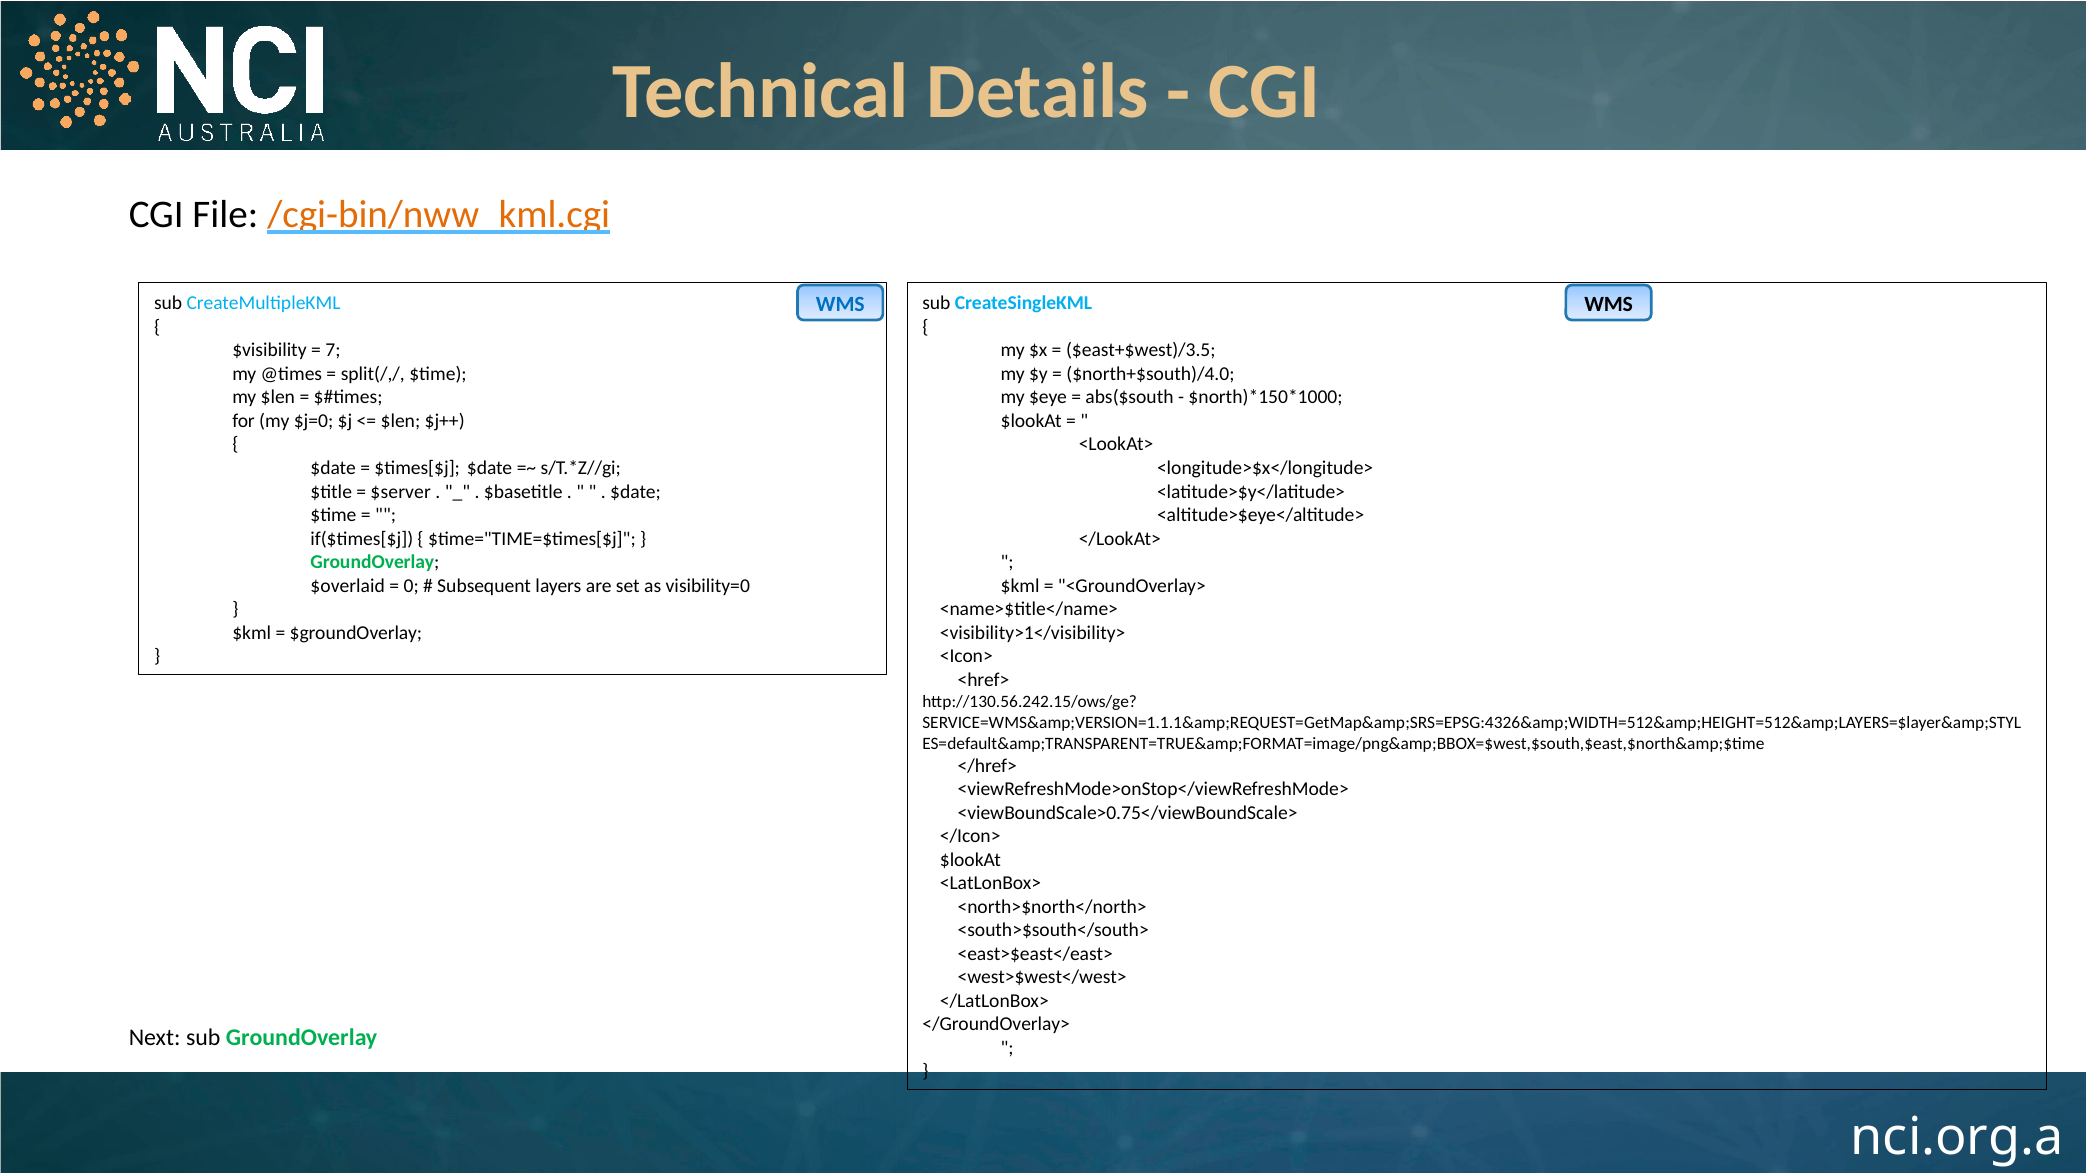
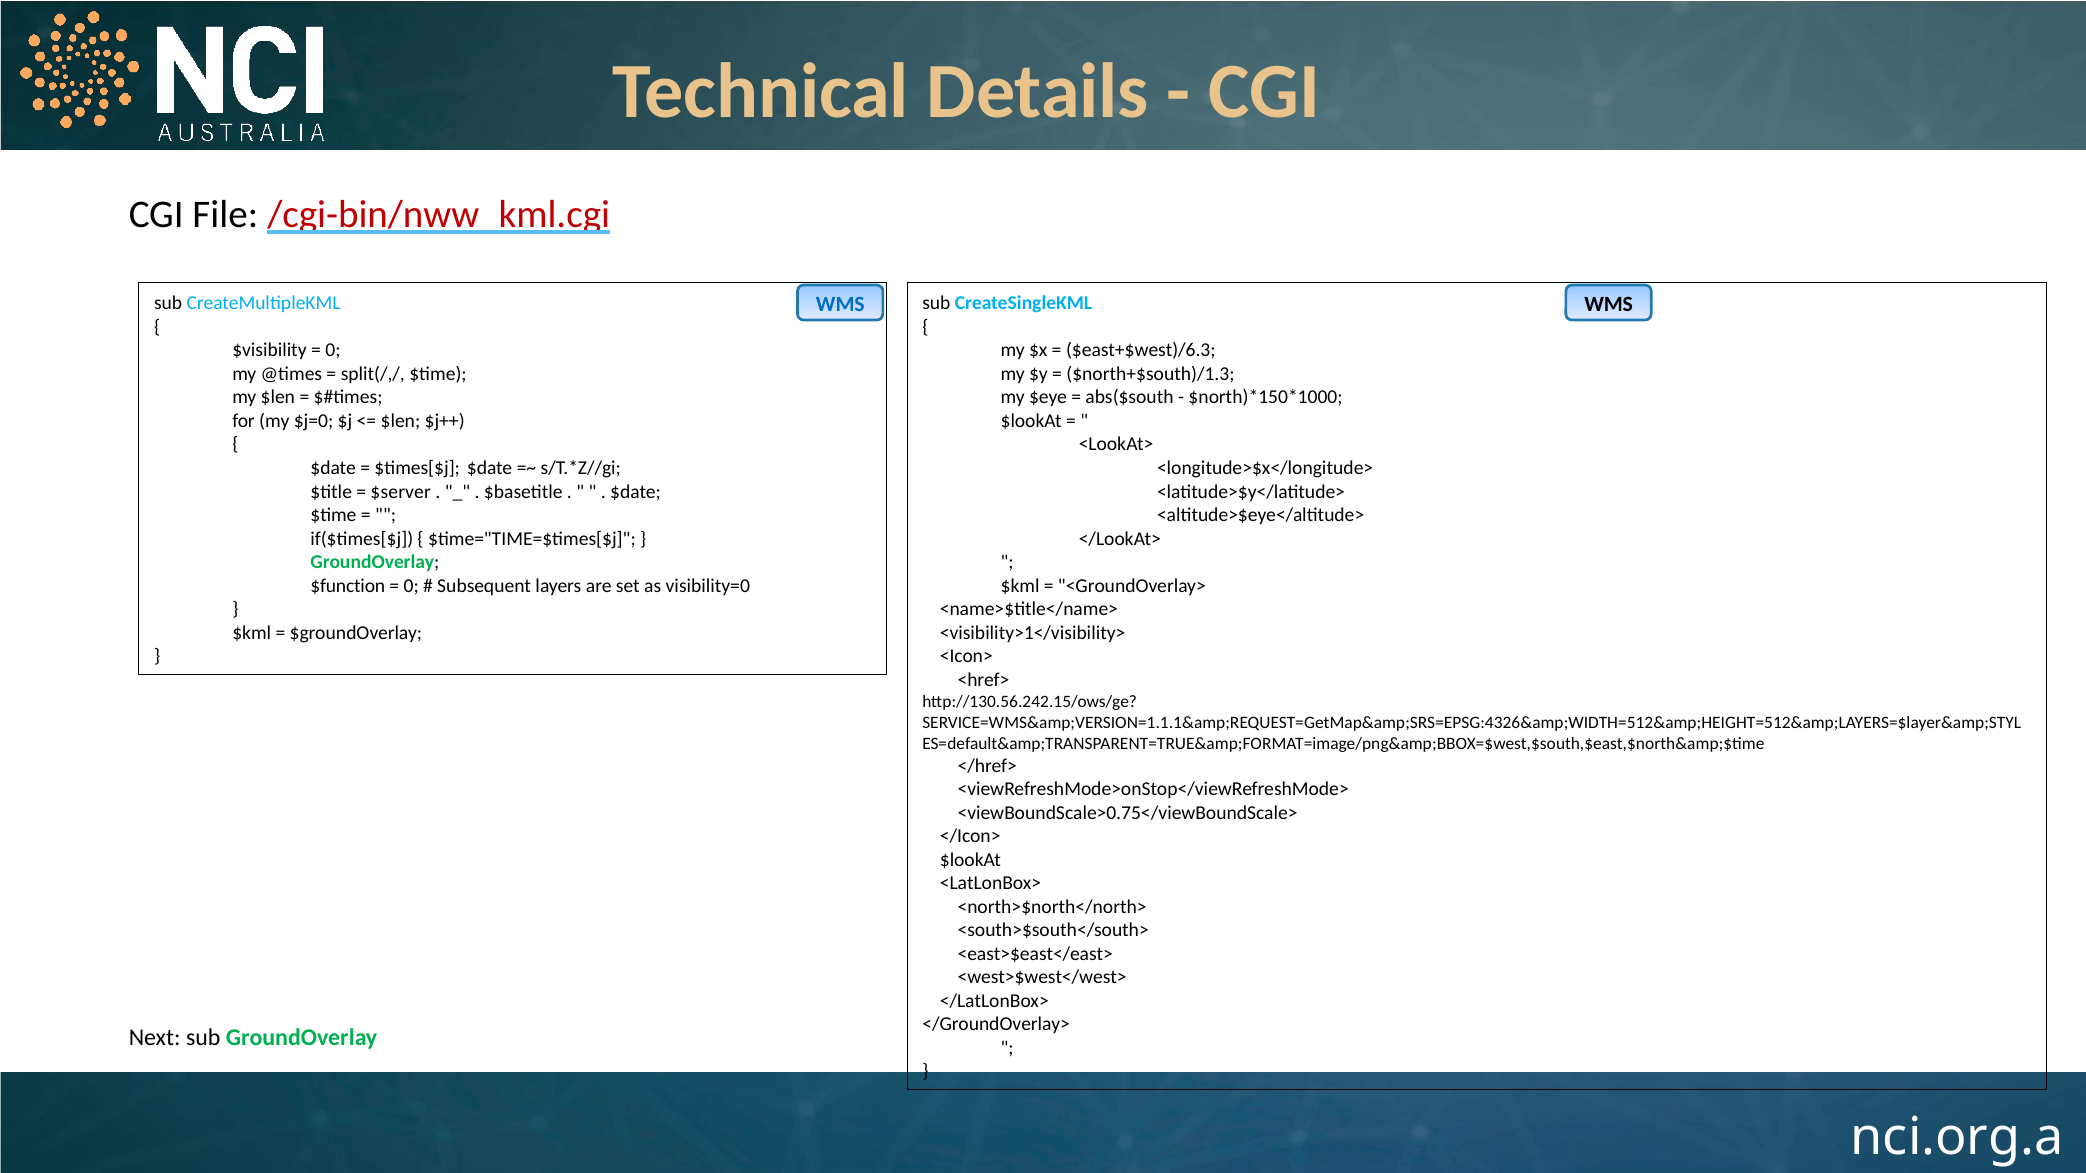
/cgi-bin/nww_kml.cgi colour: orange -> red
7 at (333, 351): 7 -> 0
$east+$west)/3.5: $east+$west)/3.5 -> $east+$west)/6.3
$north+$south)/4.0: $north+$south)/4.0 -> $north+$south)/1.3
$overlaid: $overlaid -> $function
